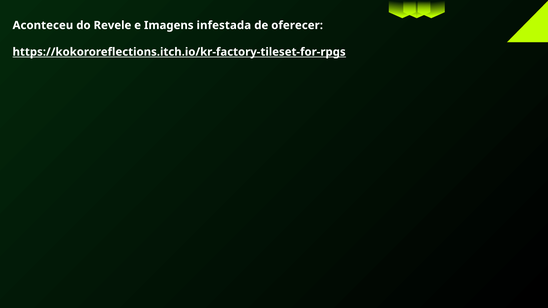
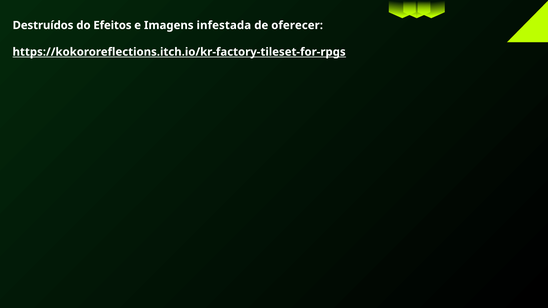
Aconteceu: Aconteceu -> Destruídos
Revele: Revele -> Efeitos
